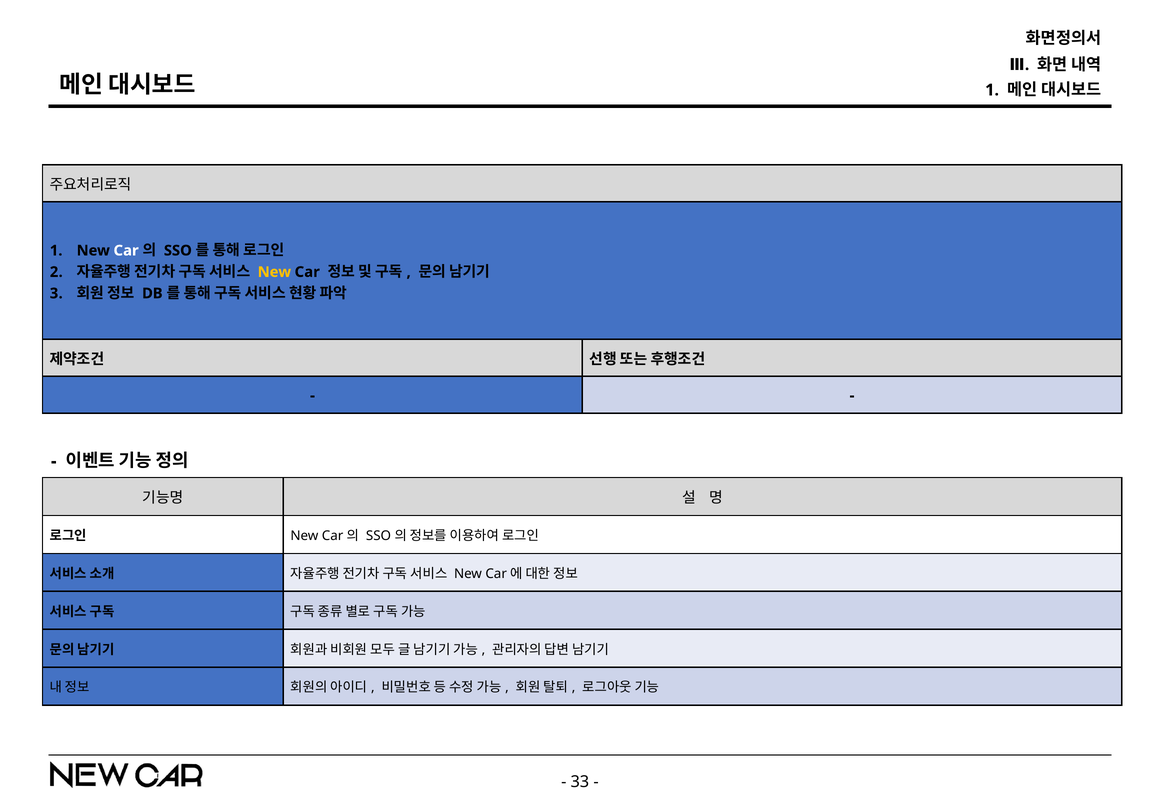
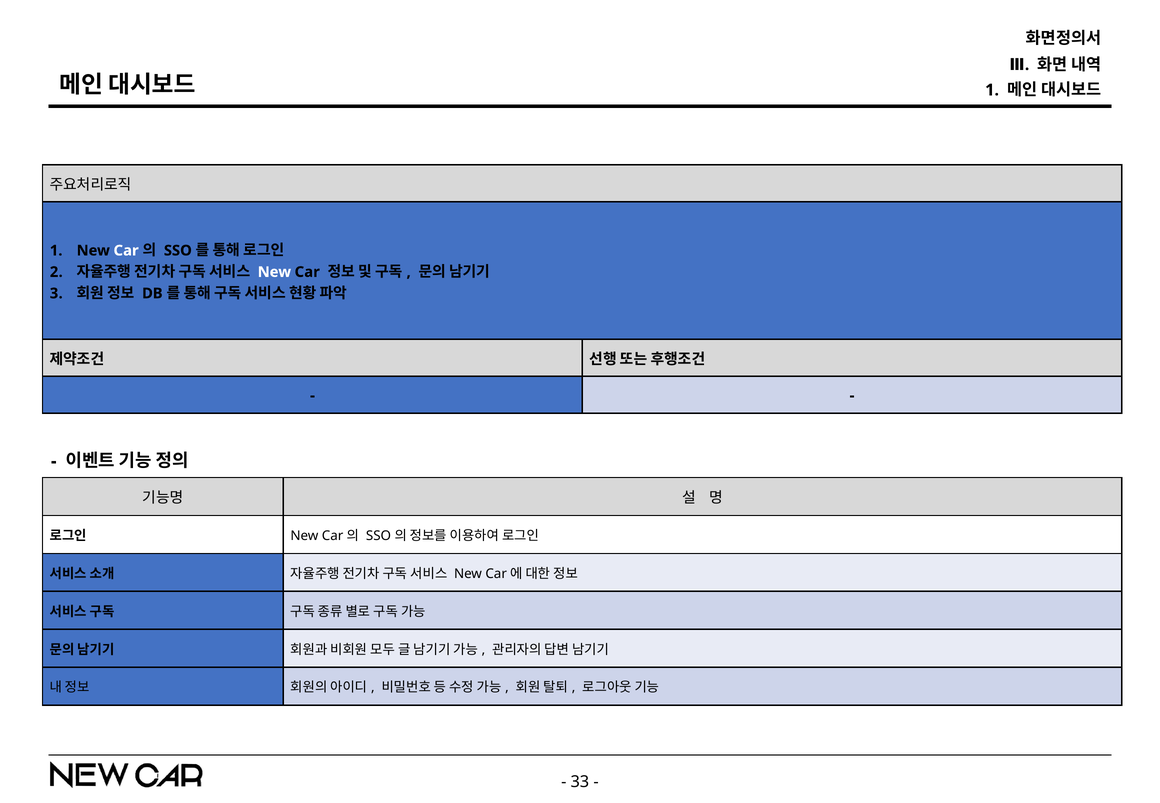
New at (274, 272) colour: yellow -> white
